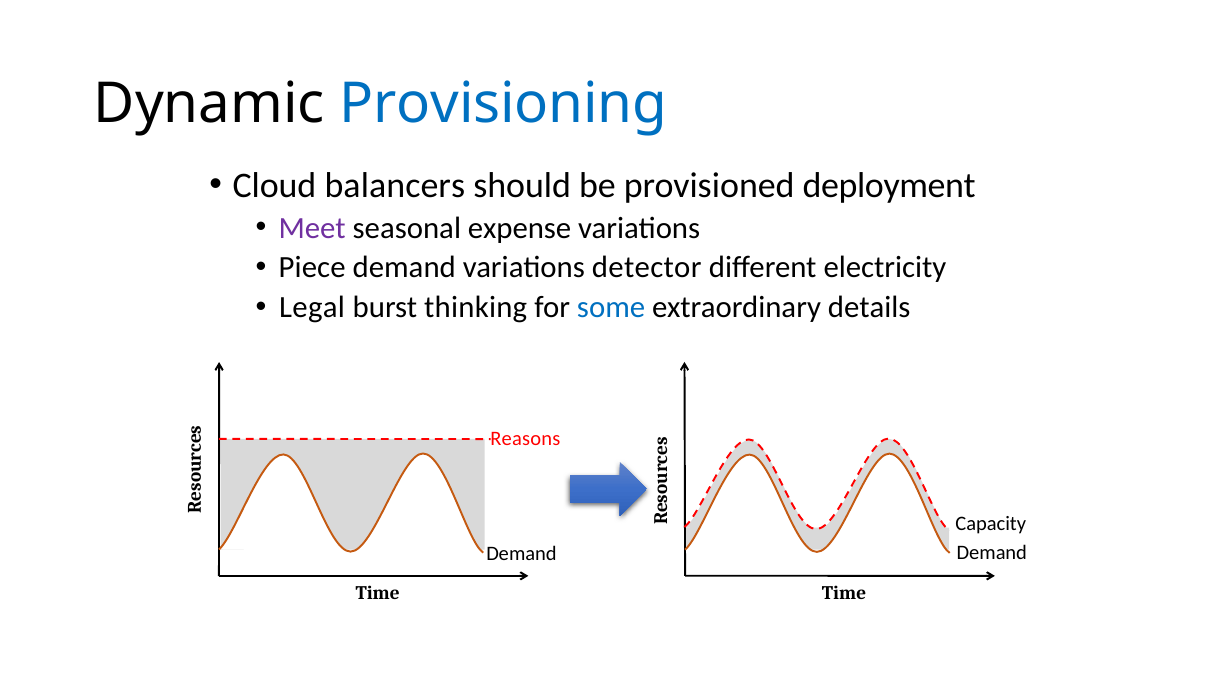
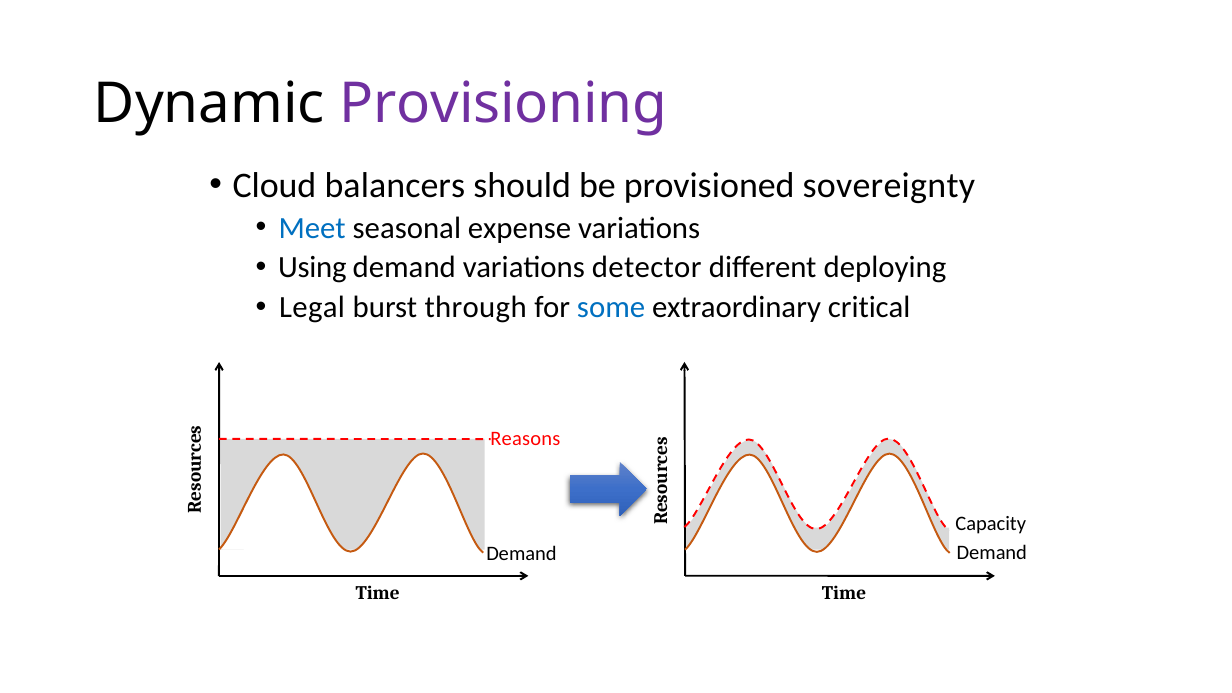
Provisioning colour: blue -> purple
deployment: deployment -> sovereignty
Meet colour: purple -> blue
Piece: Piece -> Using
electricity: electricity -> deploying
thinking: thinking -> through
details: details -> critical
